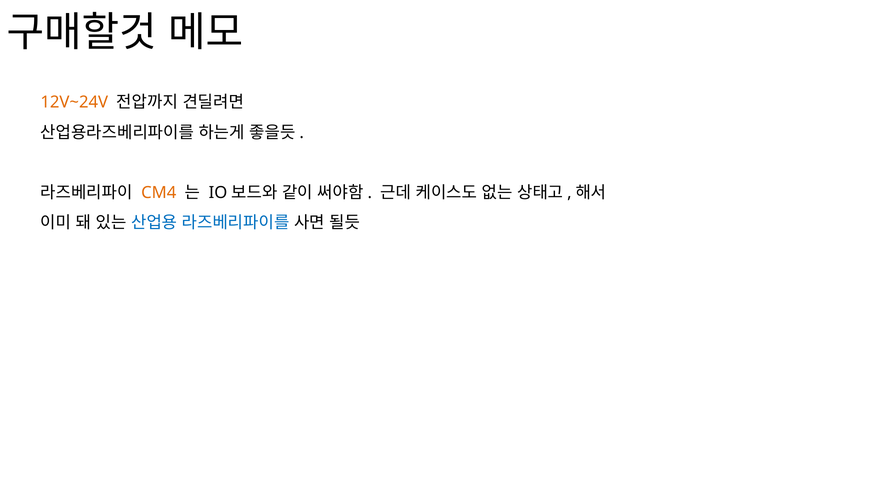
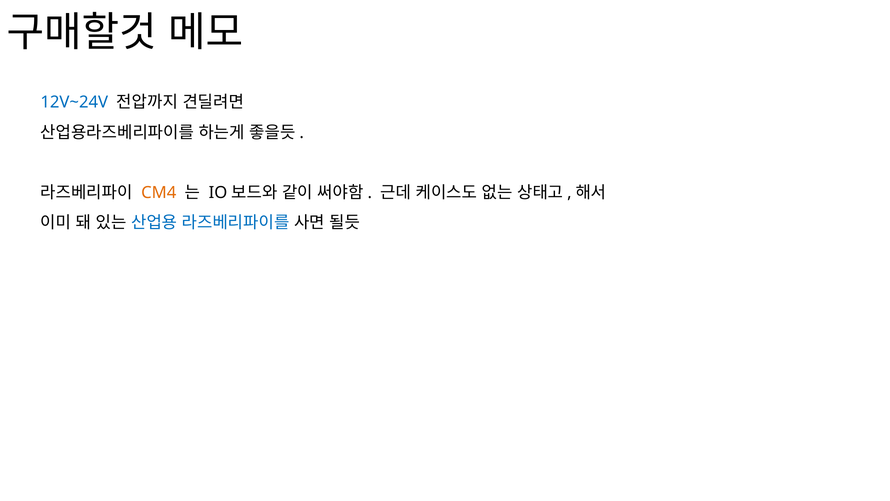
12V~24V colour: orange -> blue
